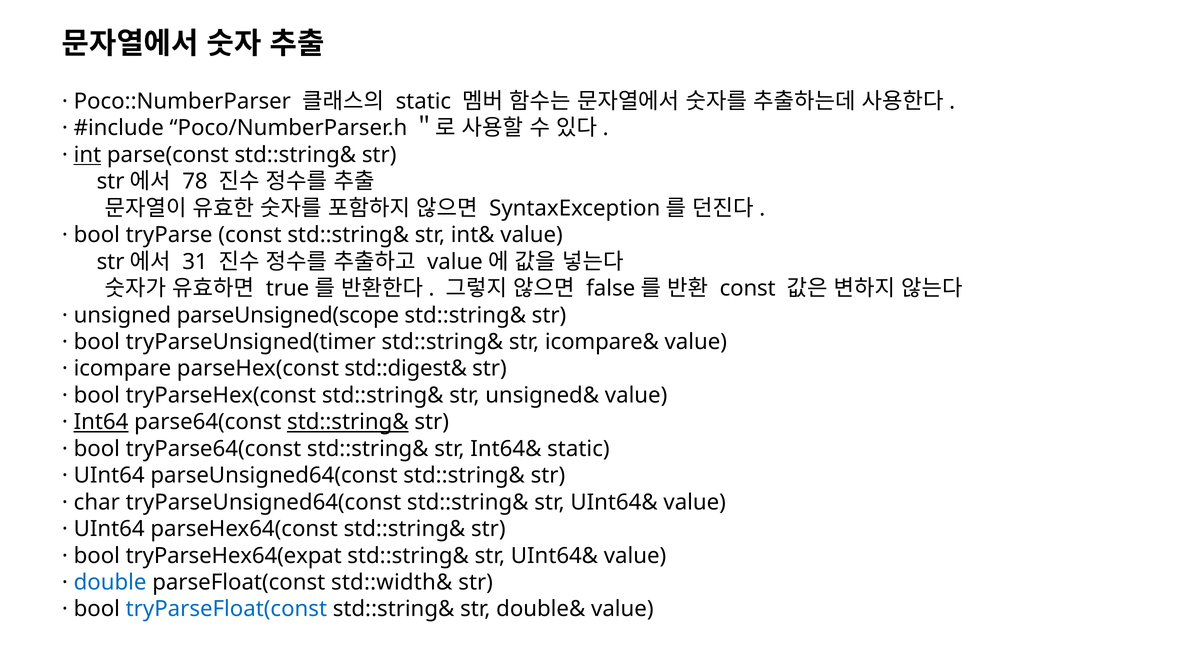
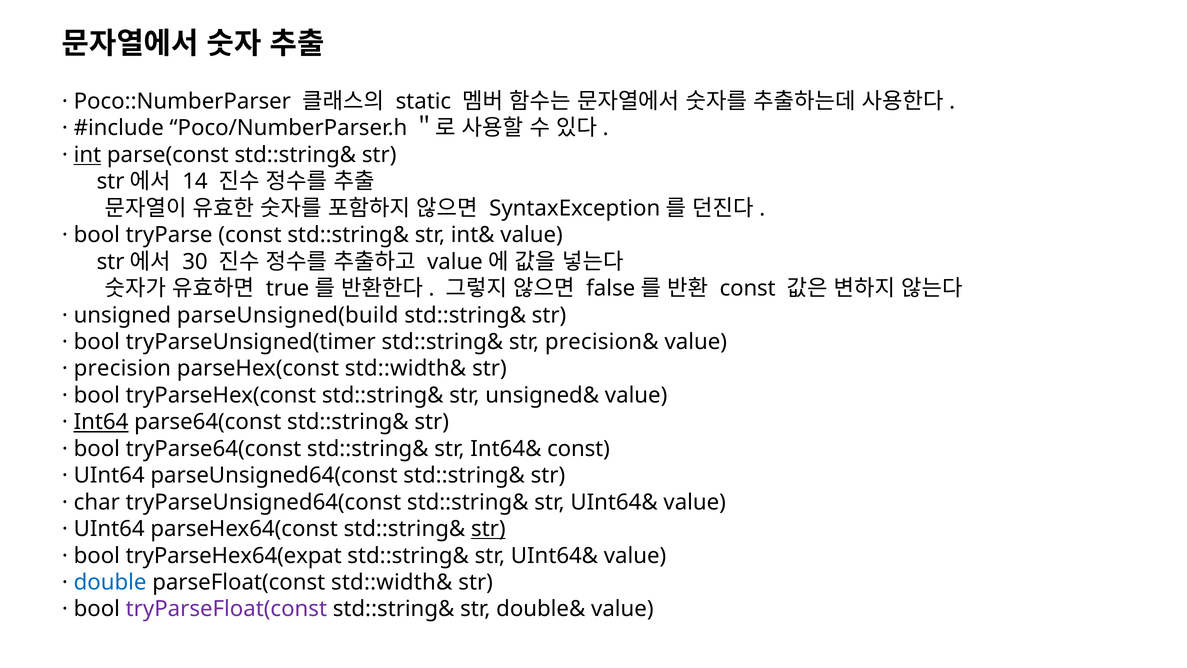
78: 78 -> 14
31: 31 -> 30
parseUnsigned(scope: parseUnsigned(scope -> parseUnsigned(build
icompare&: icompare& -> precision&
icompare: icompare -> precision
parseHex(const std::digest&: std::digest& -> std::width&
std::string& at (348, 422) underline: present -> none
Int64& static: static -> const
str at (488, 529) underline: none -> present
tryParseFloat(const colour: blue -> purple
